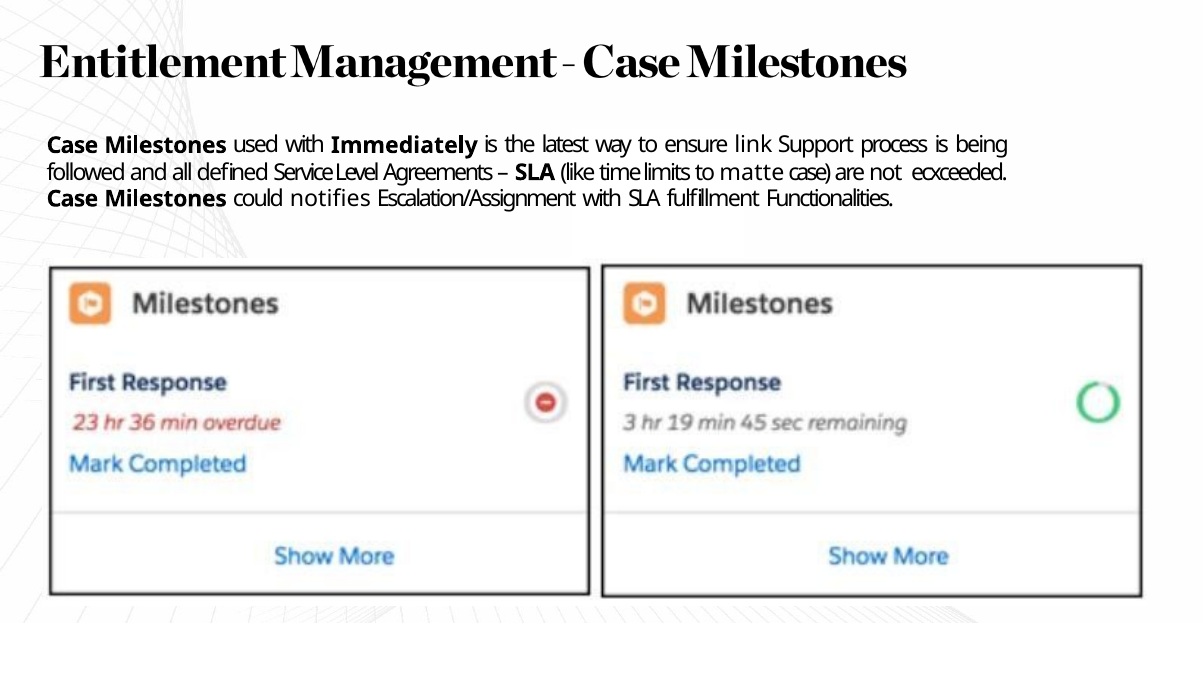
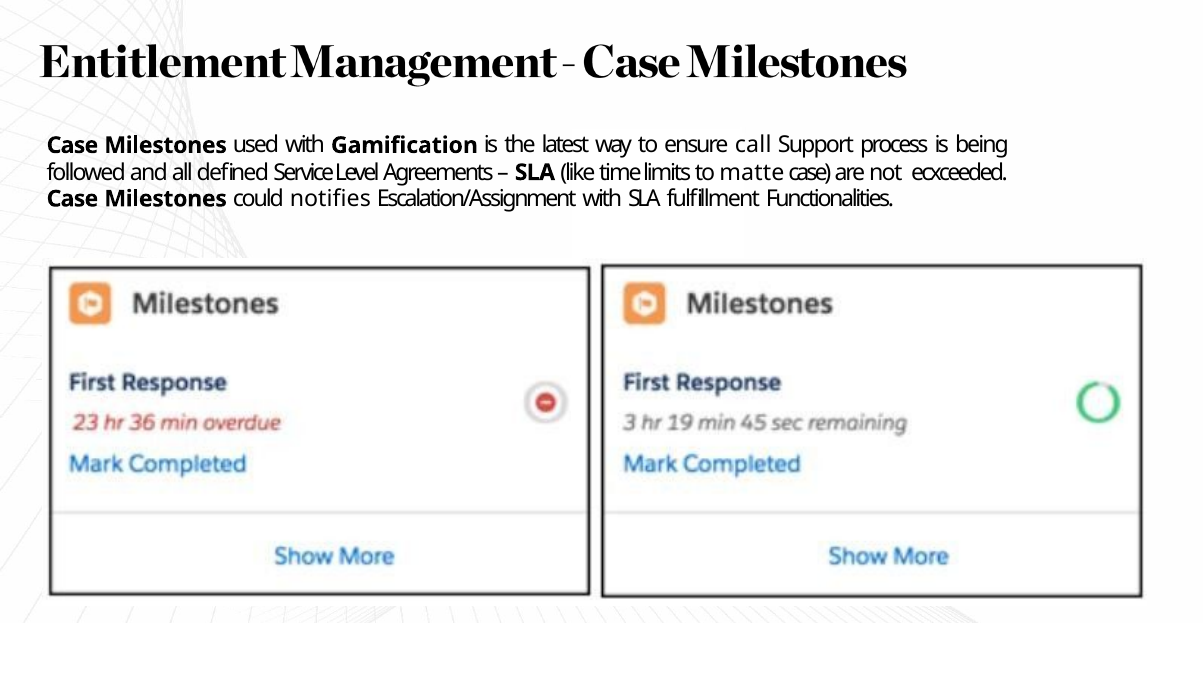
Immediately: Immediately -> Gamification
link: link -> call
